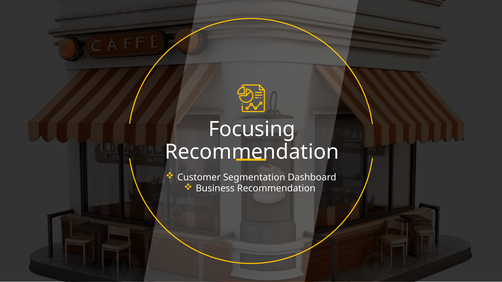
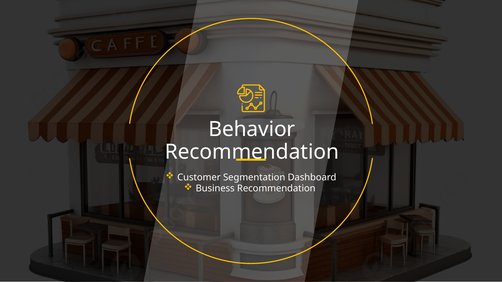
Focusing: Focusing -> Behavior
